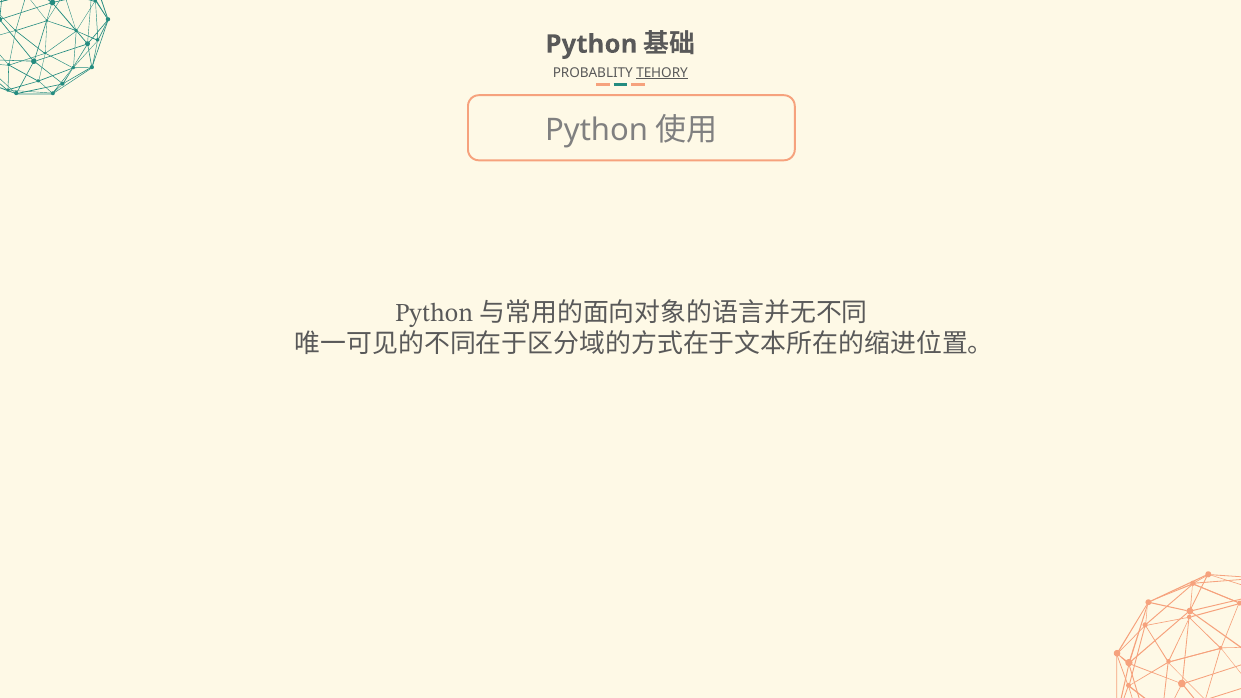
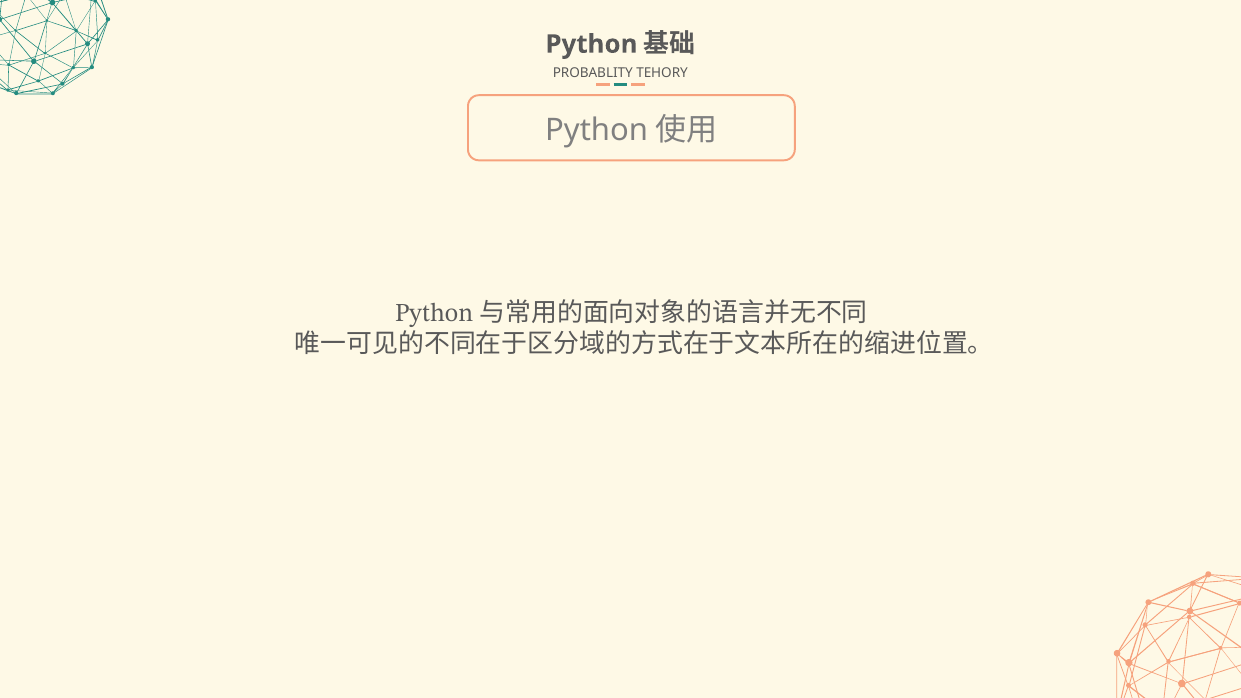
TEHORY underline: present -> none
